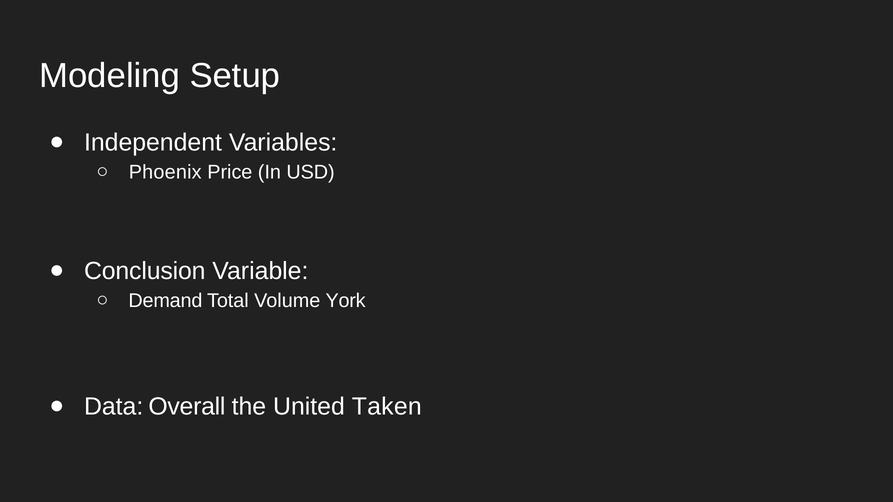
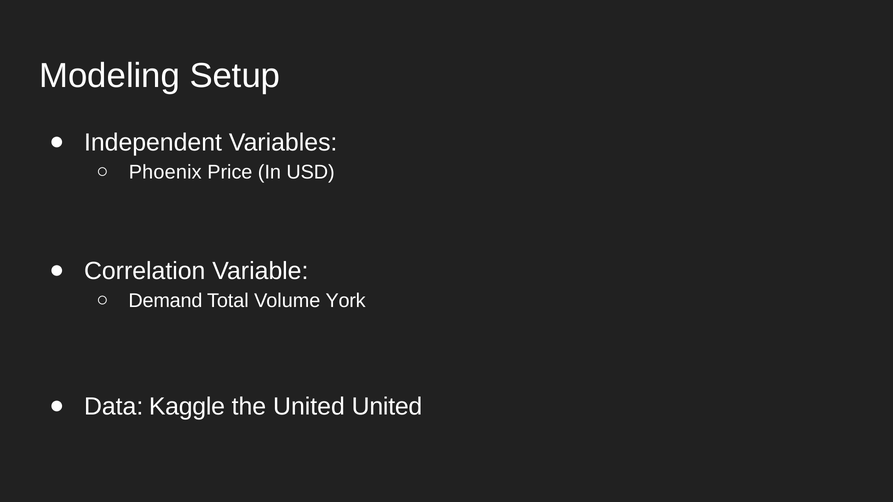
Conclusion: Conclusion -> Correlation
Overall: Overall -> Kaggle
United Taken: Taken -> United
